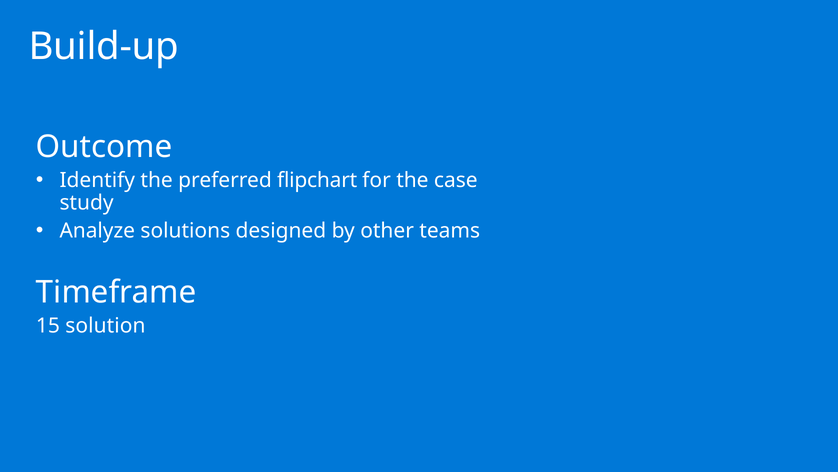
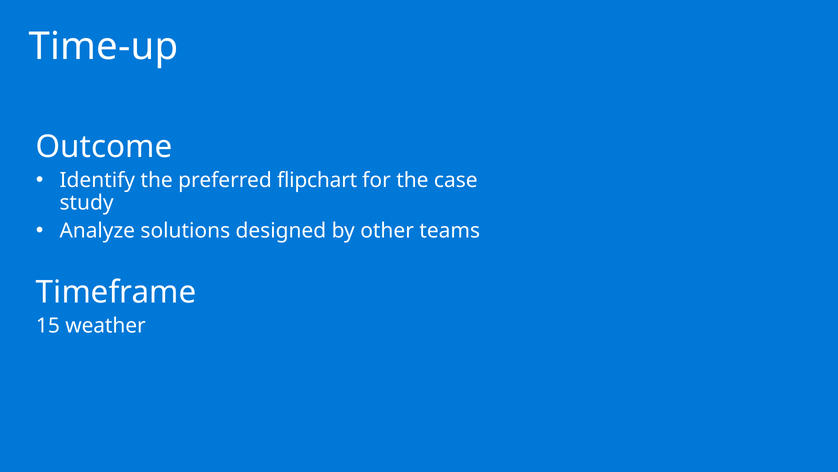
Build-up: Build-up -> Time-up
solution: solution -> weather
